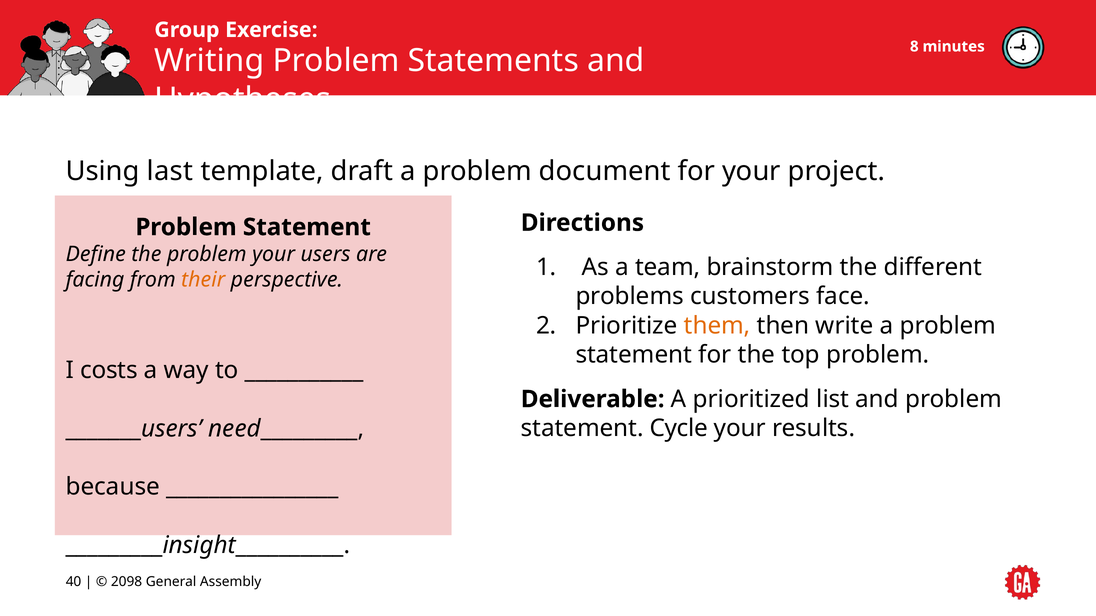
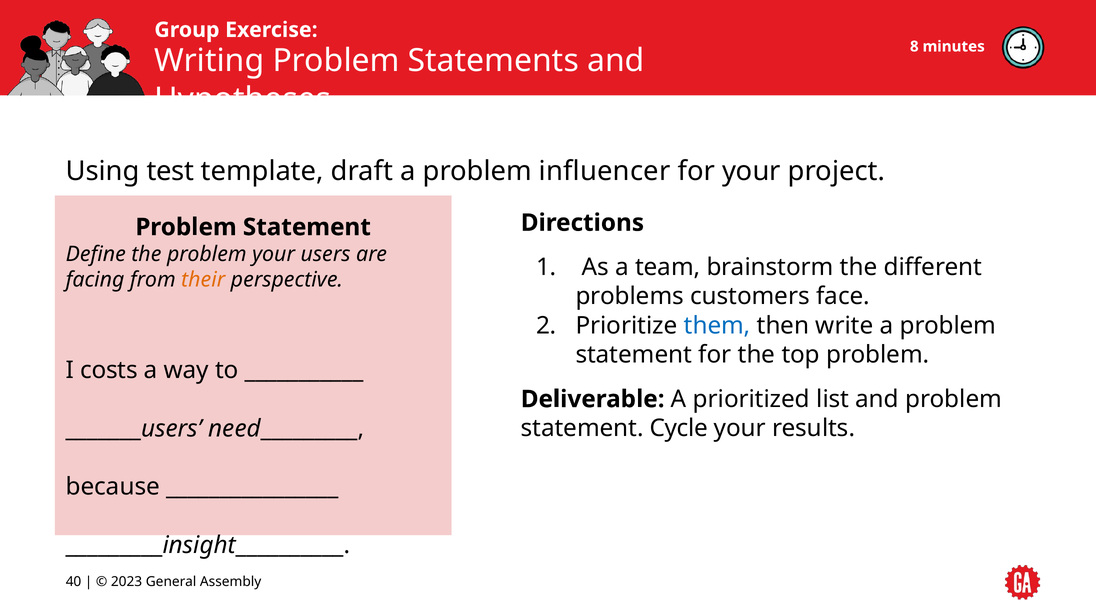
last: last -> test
document: document -> influencer
them colour: orange -> blue
2098: 2098 -> 2023
